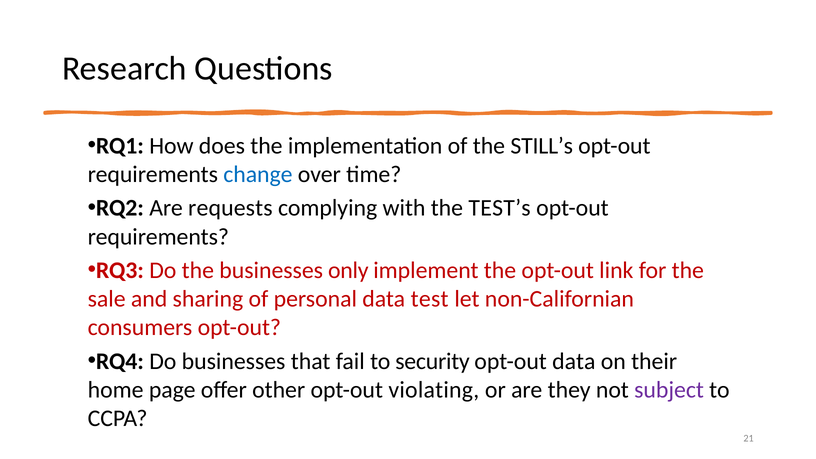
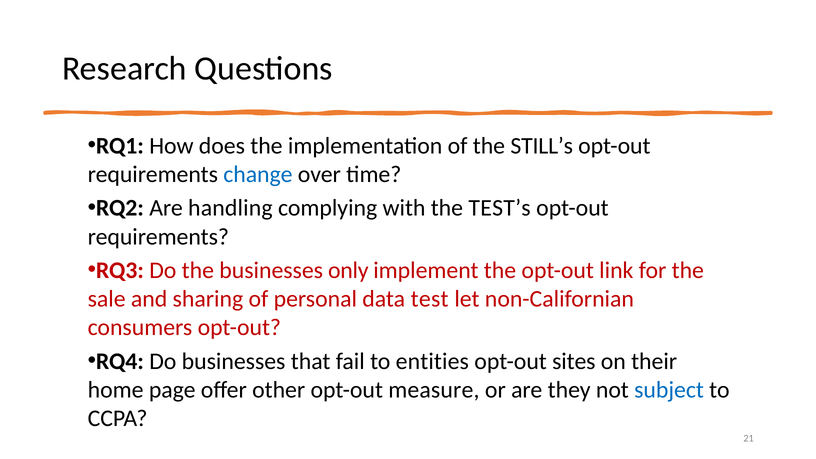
requests: requests -> handling
security: security -> entities
opt-out data: data -> sites
violating: violating -> measure
subject colour: purple -> blue
